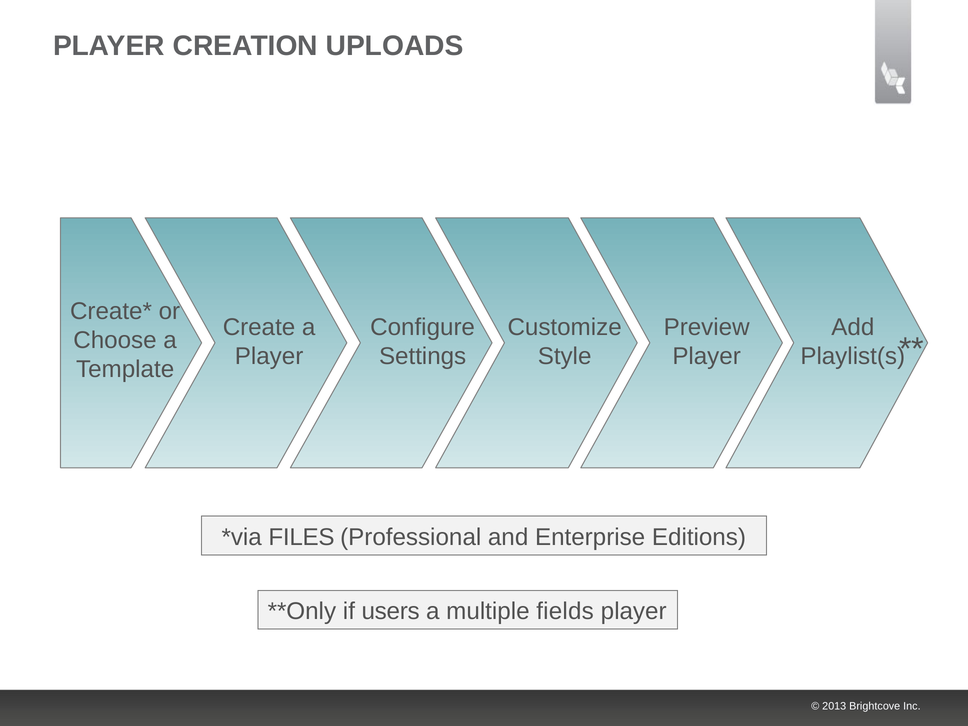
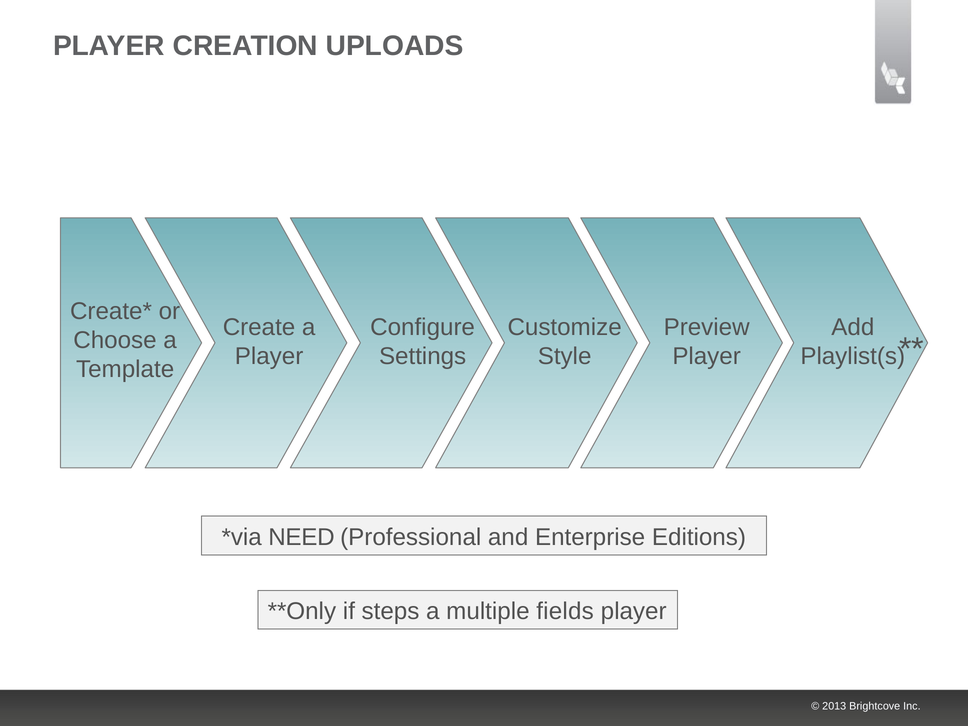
FILES: FILES -> NEED
users: users -> steps
